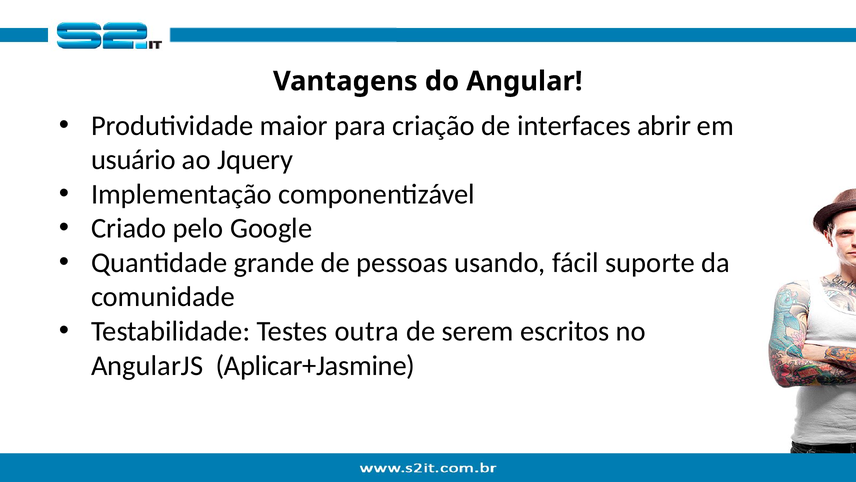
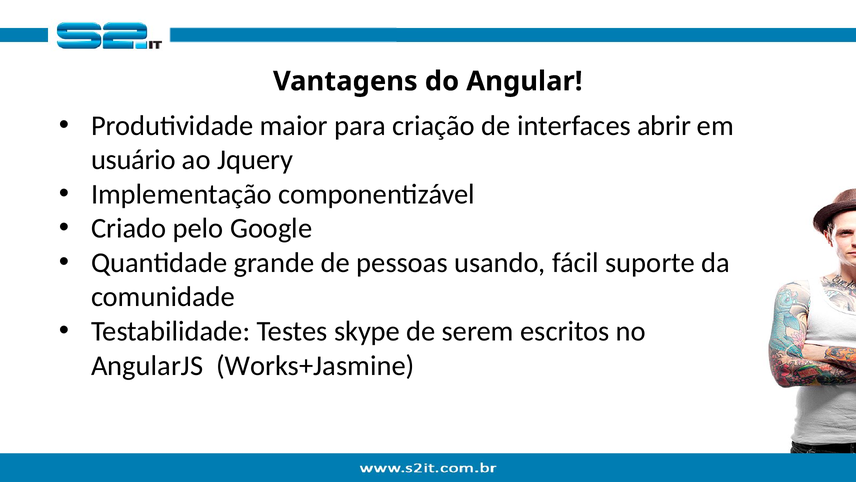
outra: outra -> skype
Aplicar+Jasmine: Aplicar+Jasmine -> Works+Jasmine
